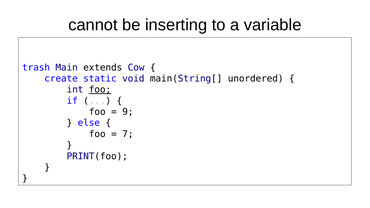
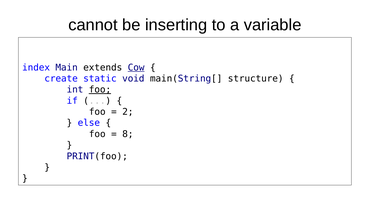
trash: trash -> index
Cow underline: none -> present
unordered: unordered -> structure
9: 9 -> 2
7: 7 -> 8
